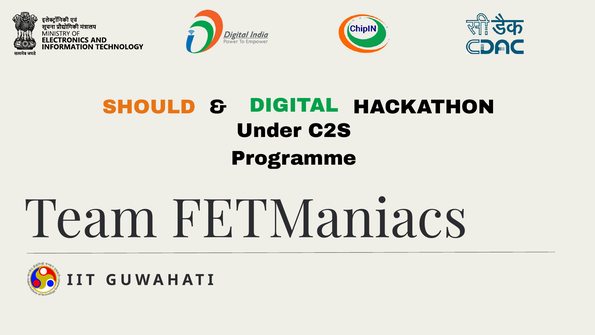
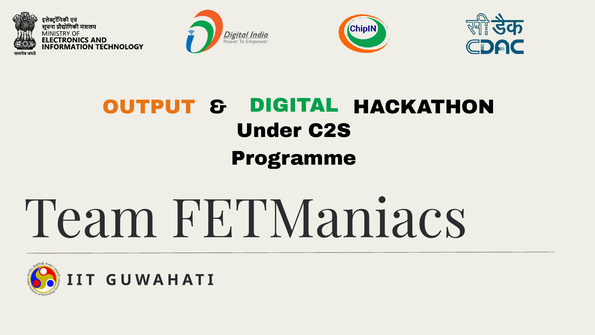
SHOULD: SHOULD -> OUTPUT
